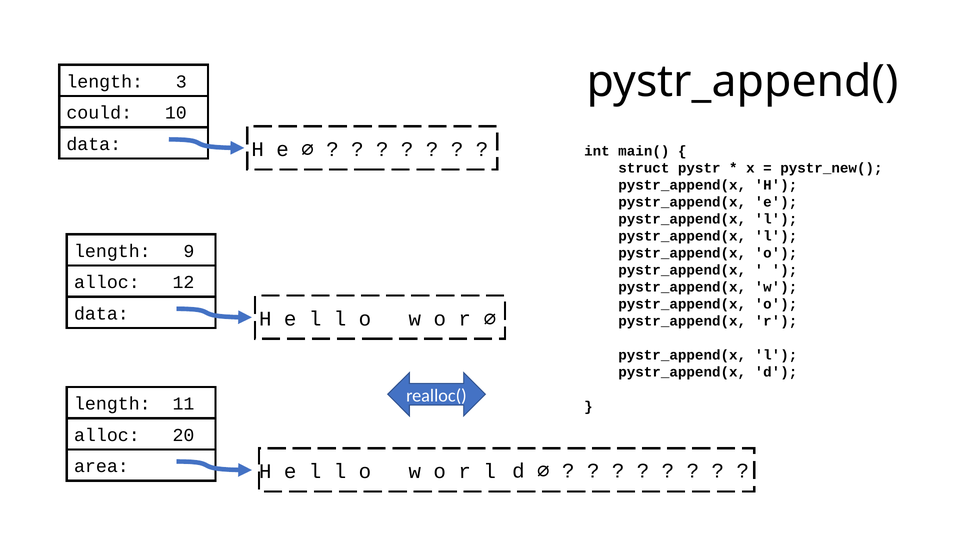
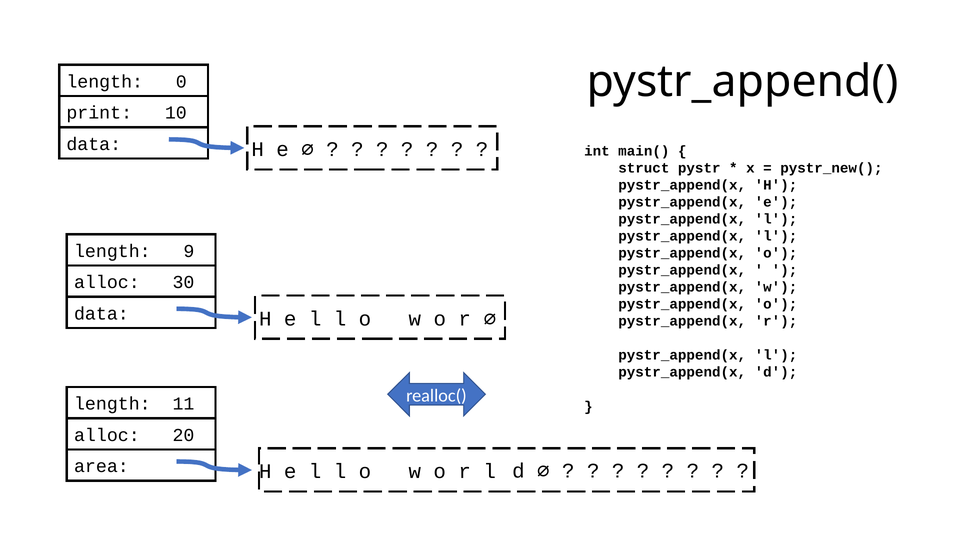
3: 3 -> 0
could: could -> print
12: 12 -> 30
